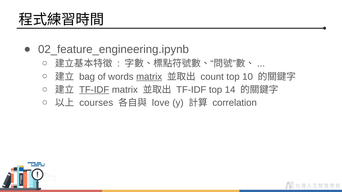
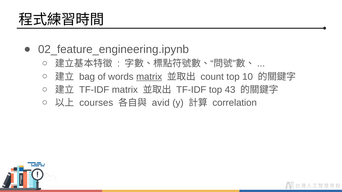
TF-IDF at (94, 90) underline: present -> none
14: 14 -> 43
love: love -> avid
